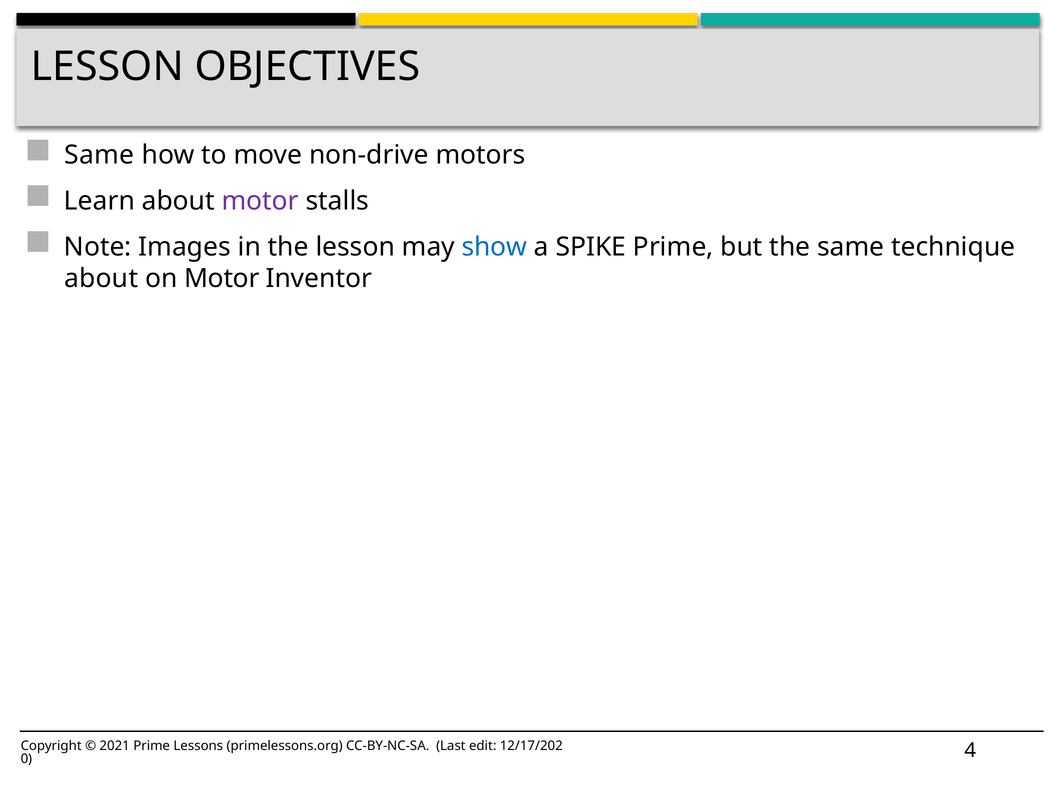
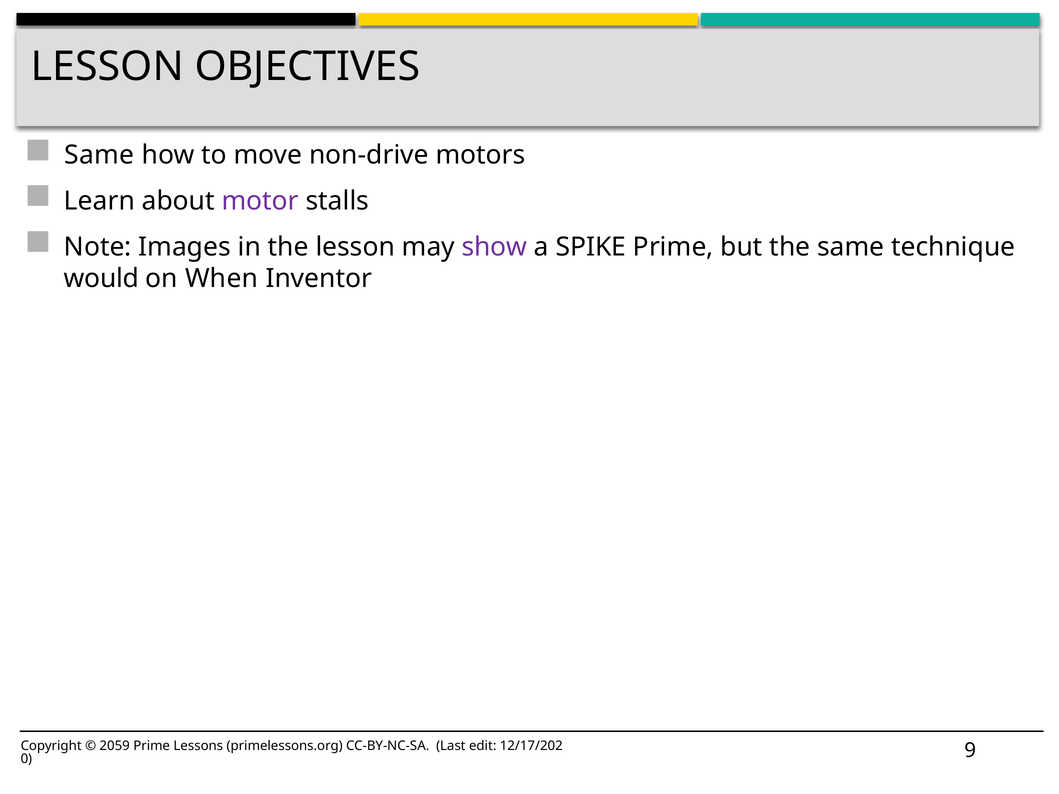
show colour: blue -> purple
about at (101, 279): about -> would
on Motor: Motor -> When
2021: 2021 -> 2059
4: 4 -> 9
